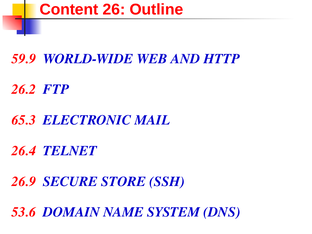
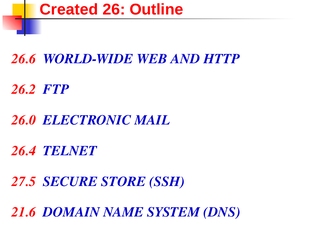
Content: Content -> Created
59.9: 59.9 -> 26.6
65.3: 65.3 -> 26.0
26.9: 26.9 -> 27.5
53.6: 53.6 -> 21.6
